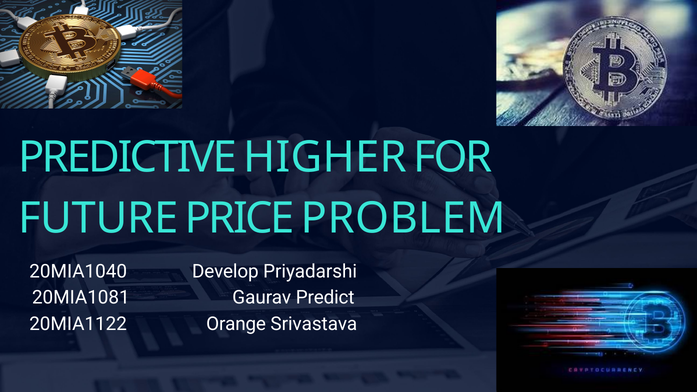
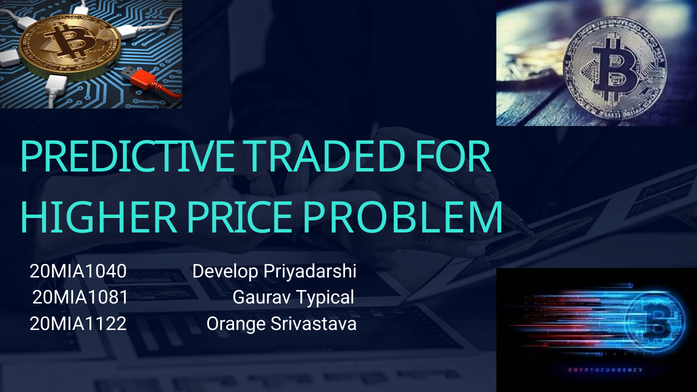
HIGHER: HIGHER -> TRADED
FUTURE: FUTURE -> HIGHER
Predict: Predict -> Typical
